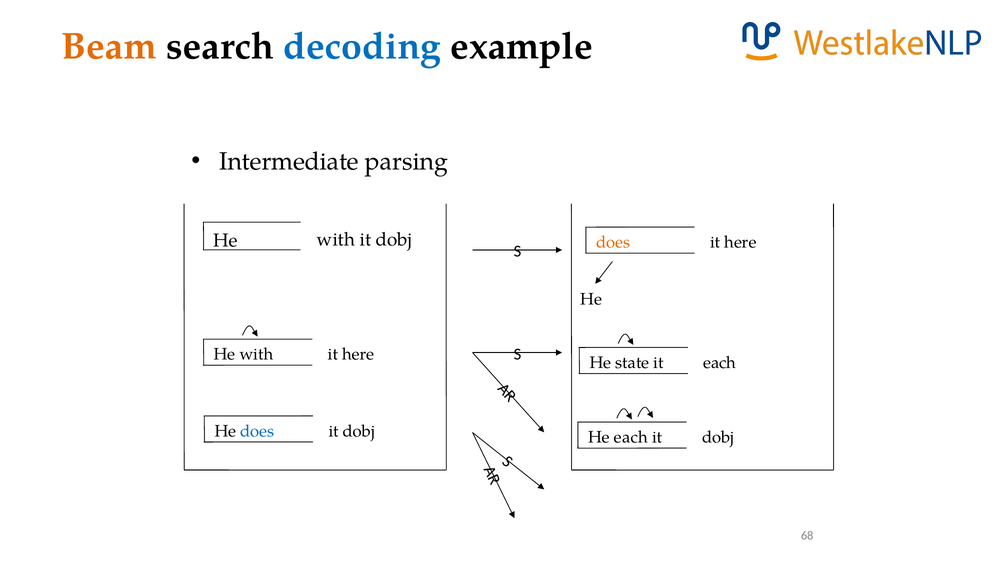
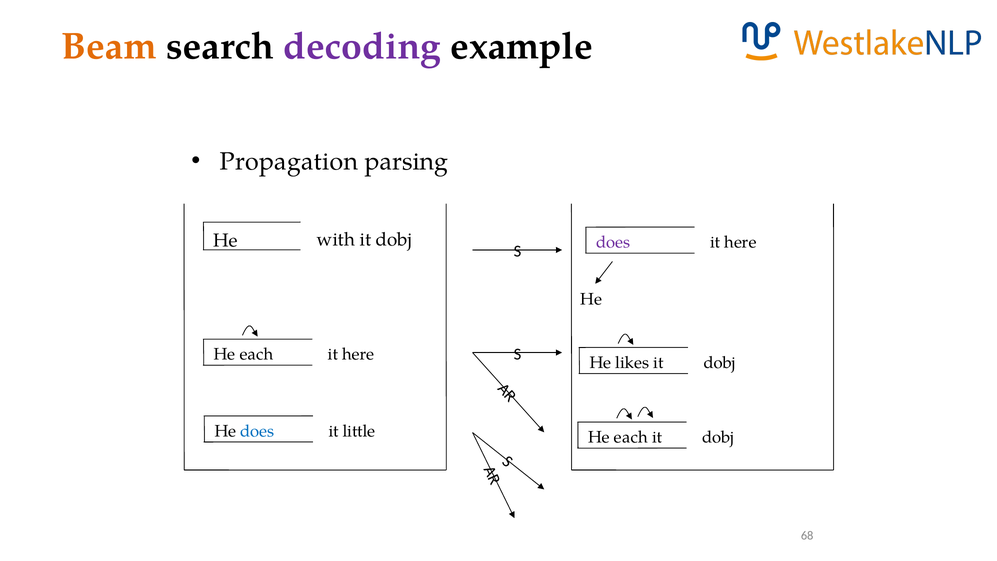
decoding colour: blue -> purple
Intermediate: Intermediate -> Propagation
does at (613, 242) colour: orange -> purple
with at (257, 354): with -> each
state: state -> likes
each at (720, 363): each -> dobj
dobj at (359, 431): dobj -> little
